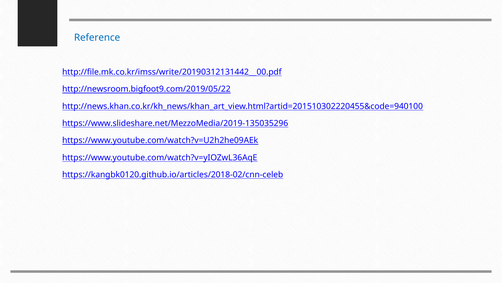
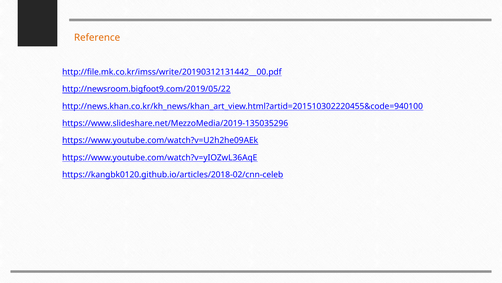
Reference colour: blue -> orange
